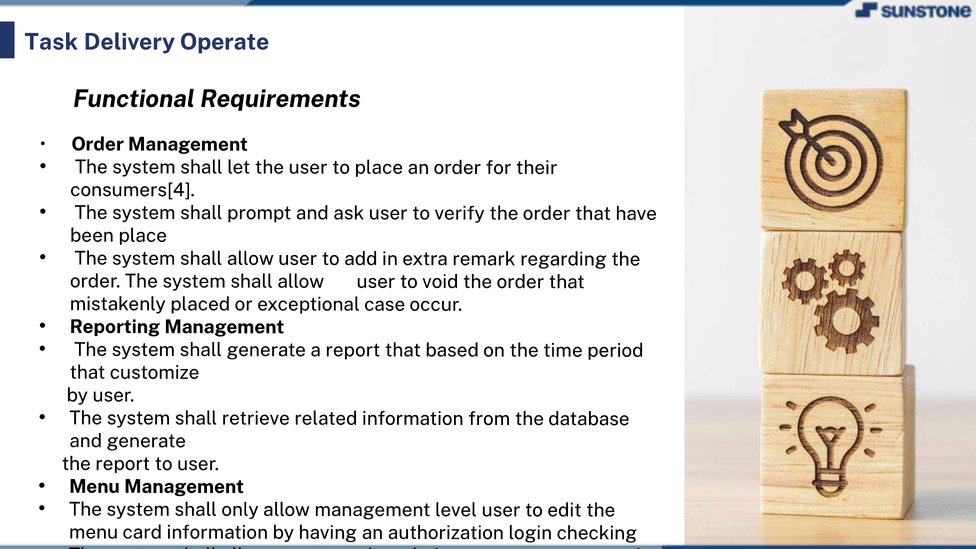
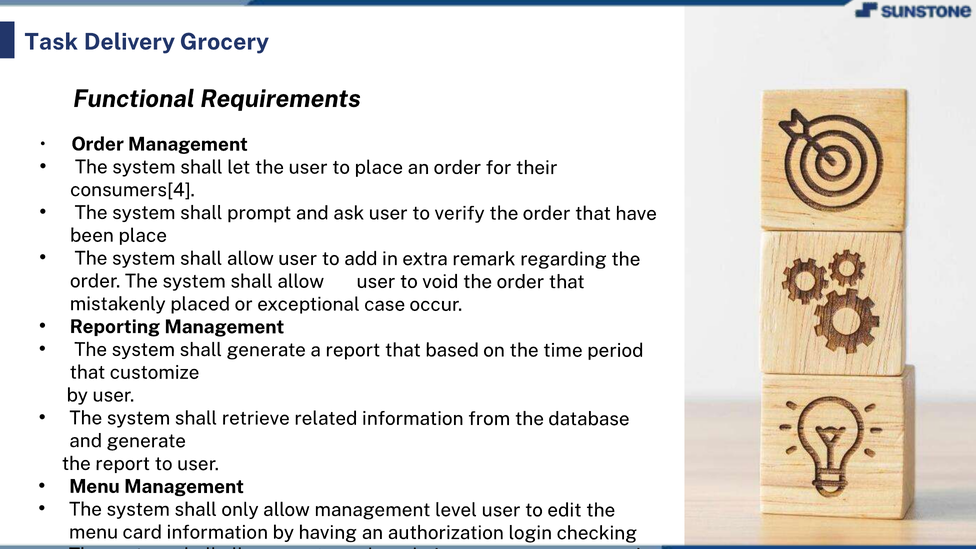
Operate: Operate -> Grocery
